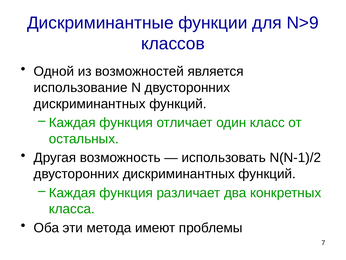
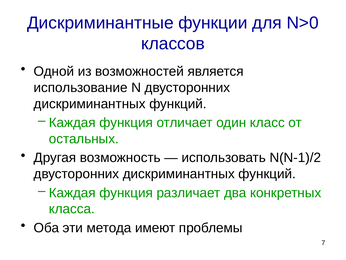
N>9: N>9 -> N>0
